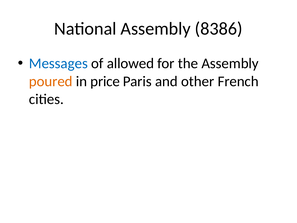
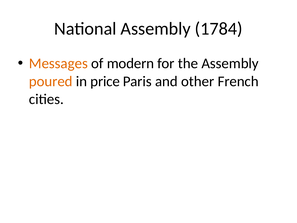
8386: 8386 -> 1784
Messages colour: blue -> orange
allowed: allowed -> modern
